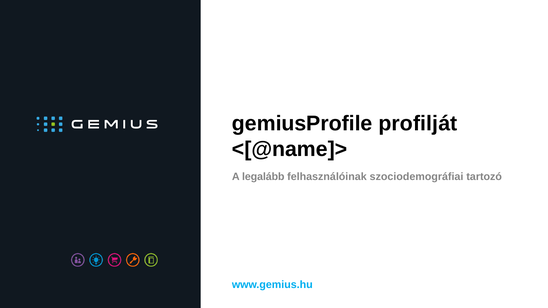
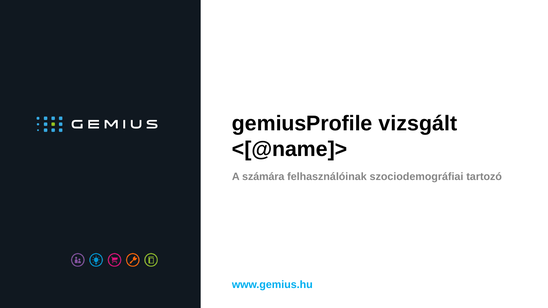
profilját: profilját -> vizsgált
legalább: legalább -> számára
